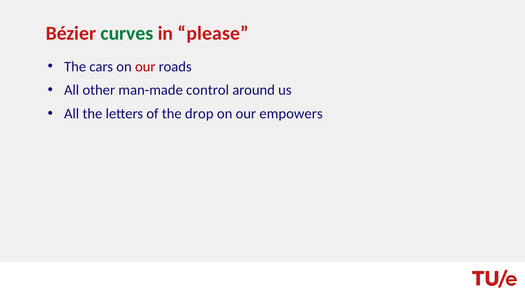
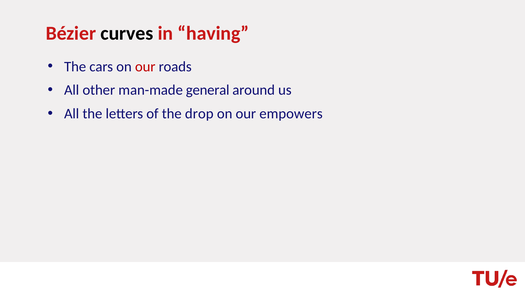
curves colour: green -> black
please: please -> having
control: control -> general
